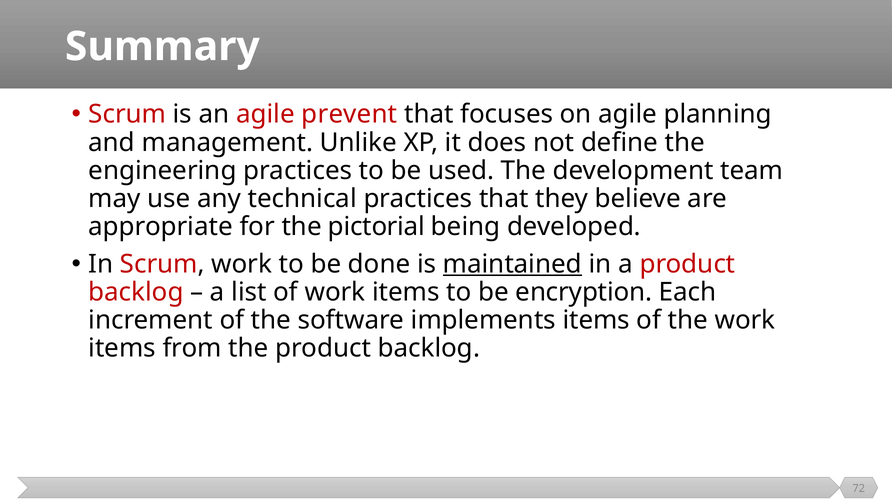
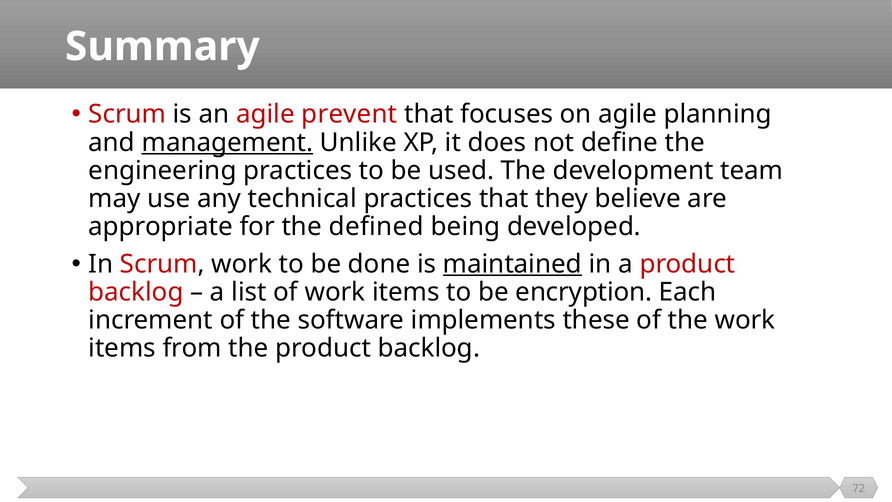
management underline: none -> present
pictorial: pictorial -> defined
implements items: items -> these
